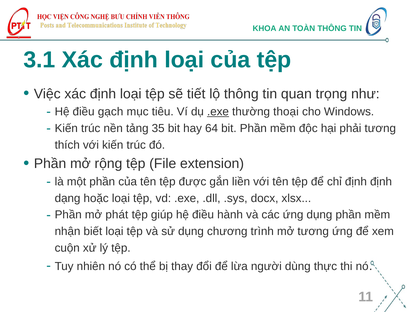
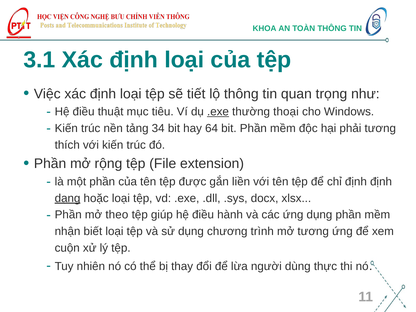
gạch: gạch -> thuật
35: 35 -> 34
dạng underline: none -> present
phát: phát -> theo
